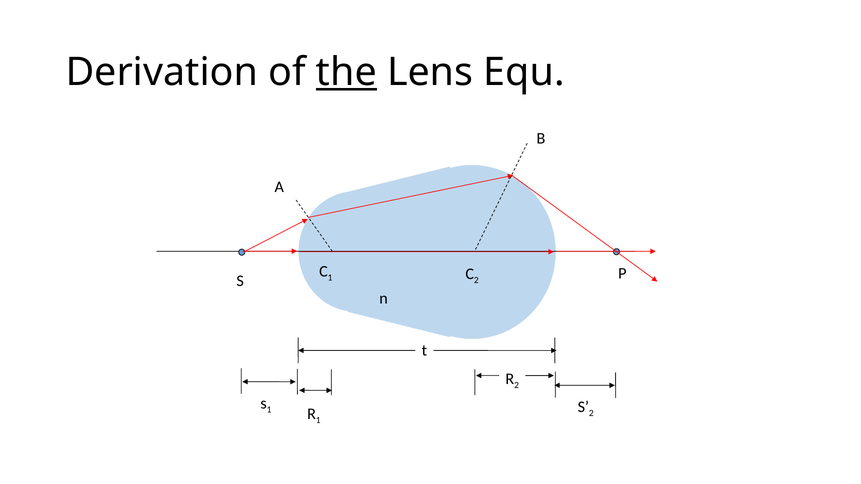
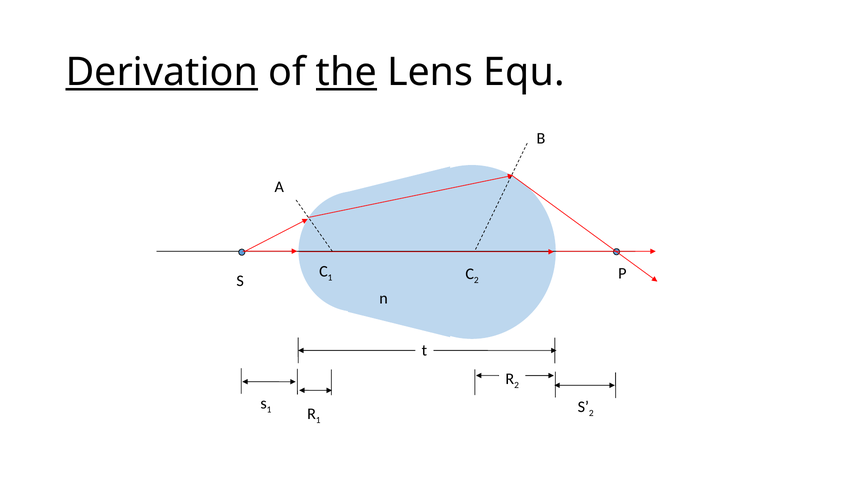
Derivation underline: none -> present
